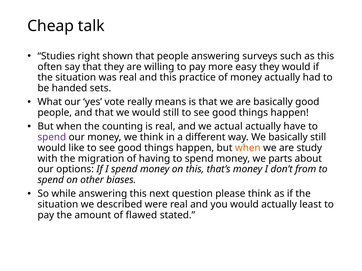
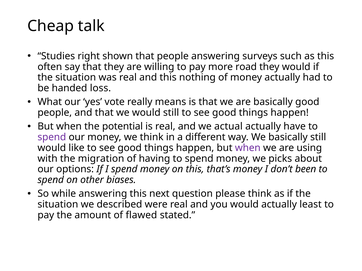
easy: easy -> road
practice: practice -> nothing
sets: sets -> loss
counting: counting -> potential
when at (248, 148) colour: orange -> purple
study: study -> using
parts: parts -> picks
from: from -> been
